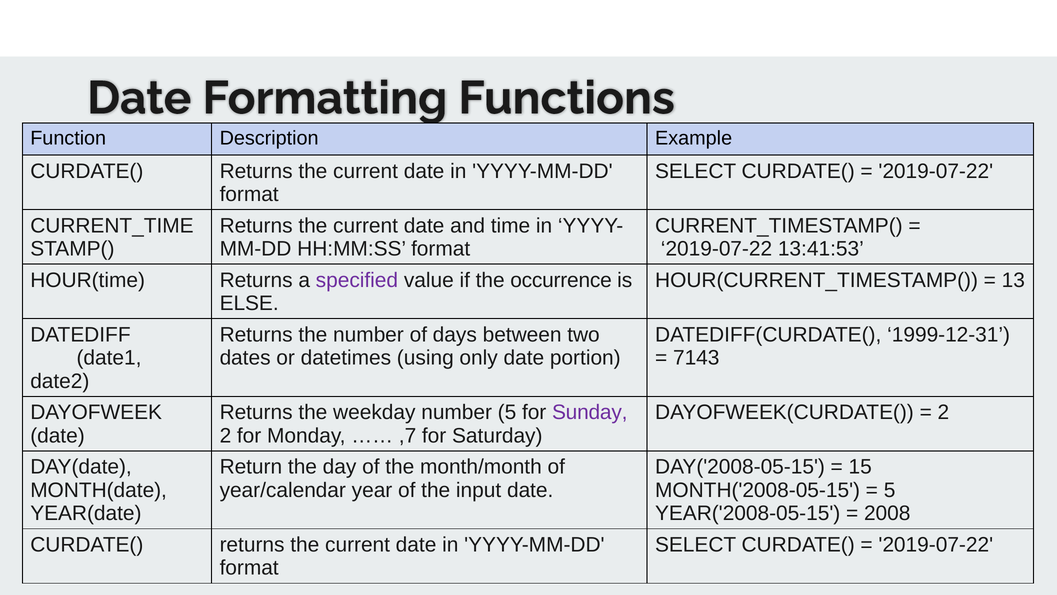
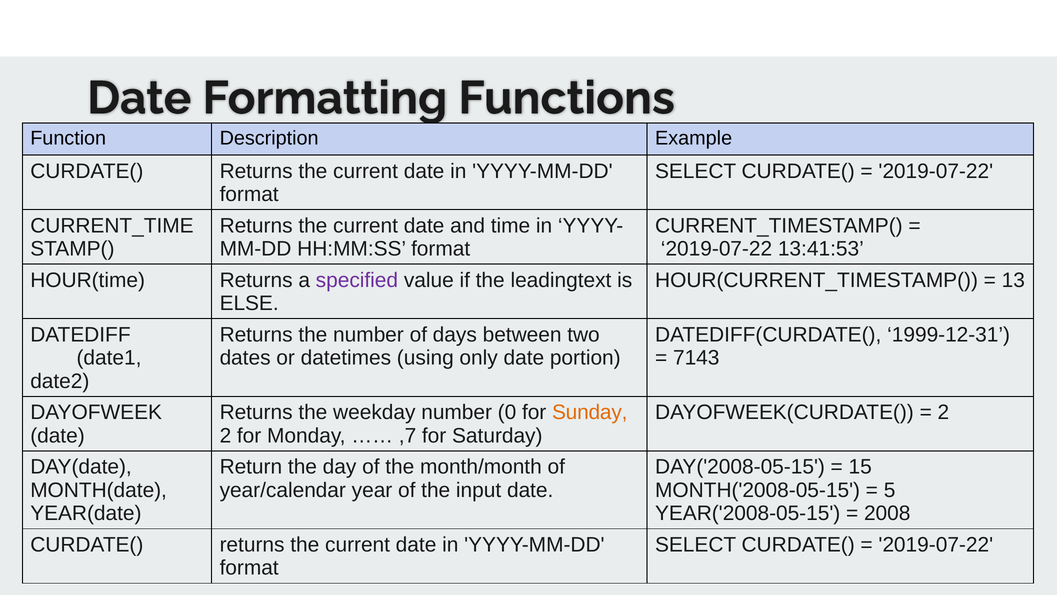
occurrence: occurrence -> leadingtext
number 5: 5 -> 0
Sunday colour: purple -> orange
